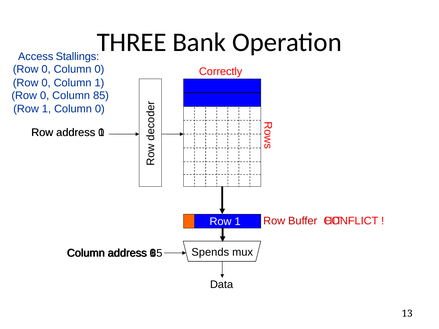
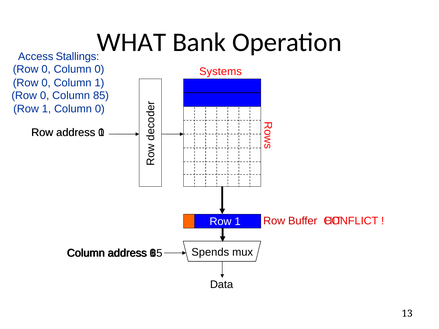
THREE: THREE -> WHAT
Correctly: Correctly -> Systems
